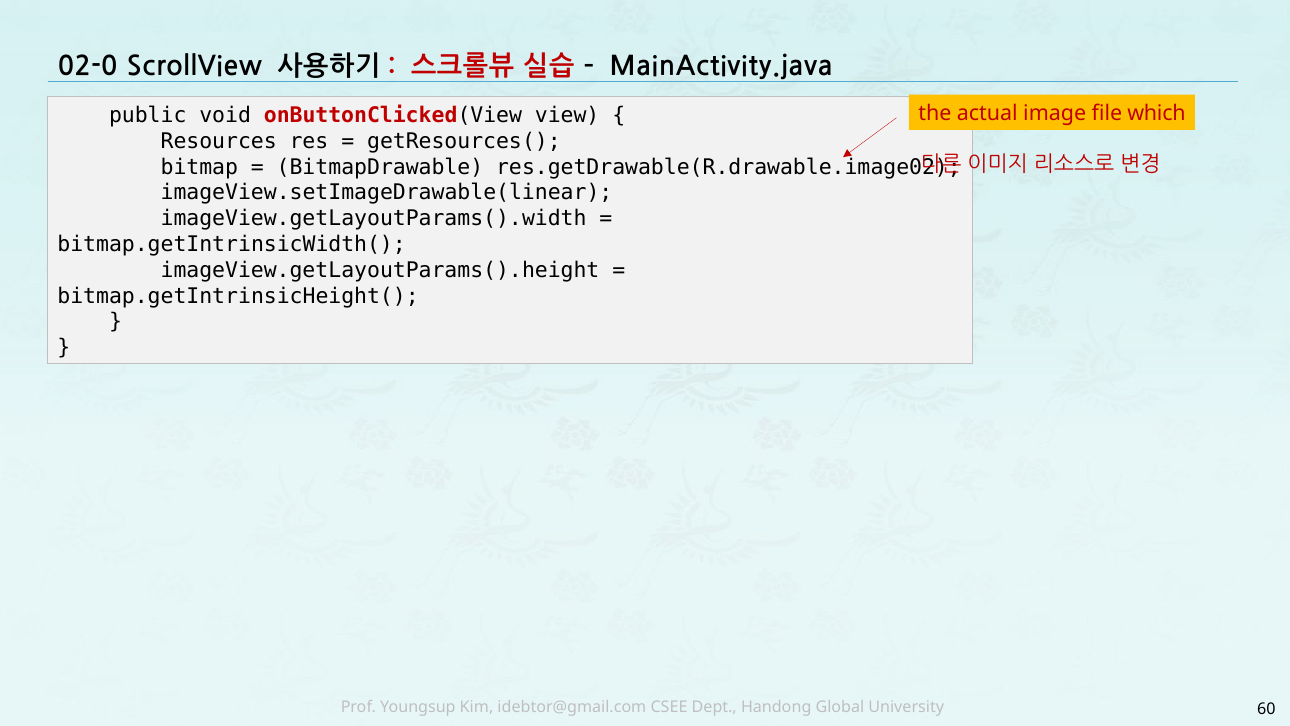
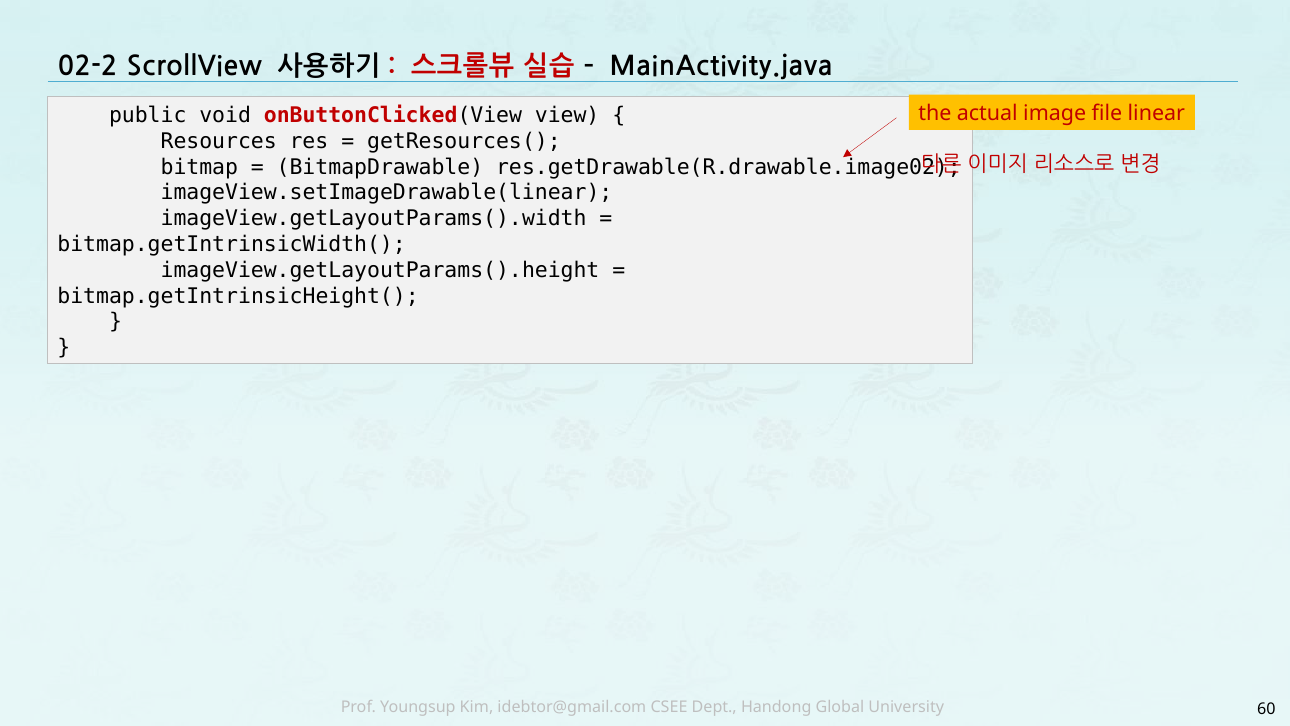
02-0: 02-0 -> 02-2
which: which -> linear
